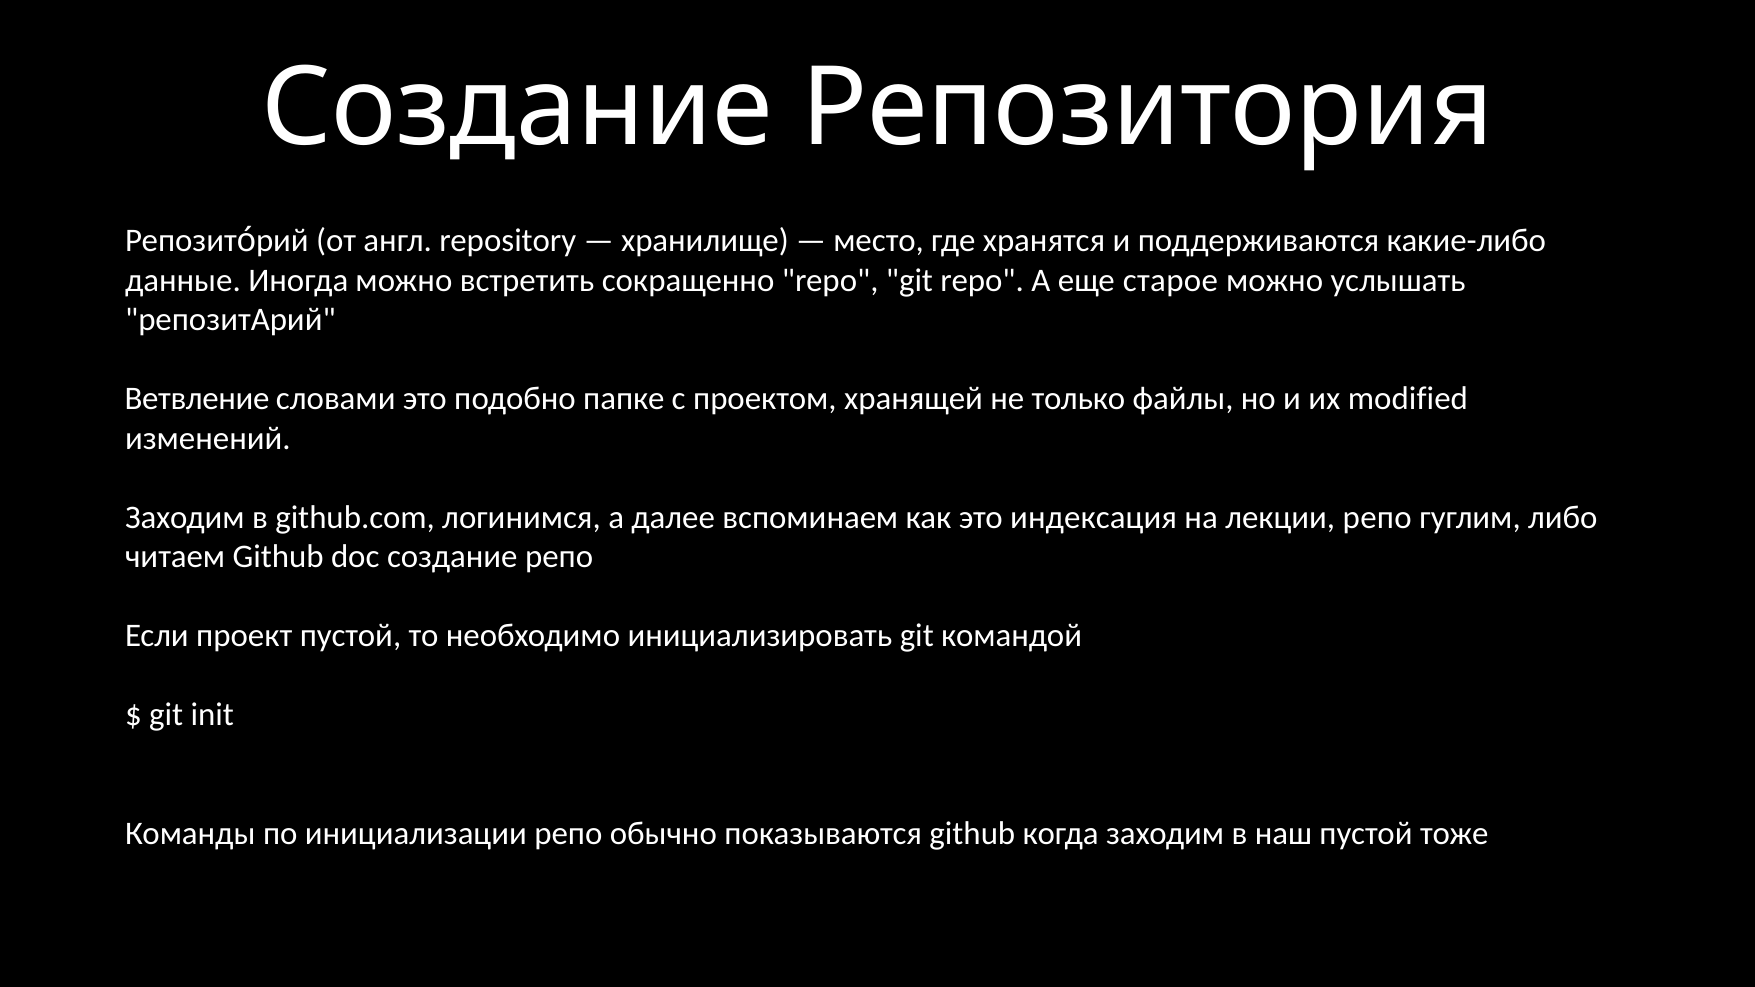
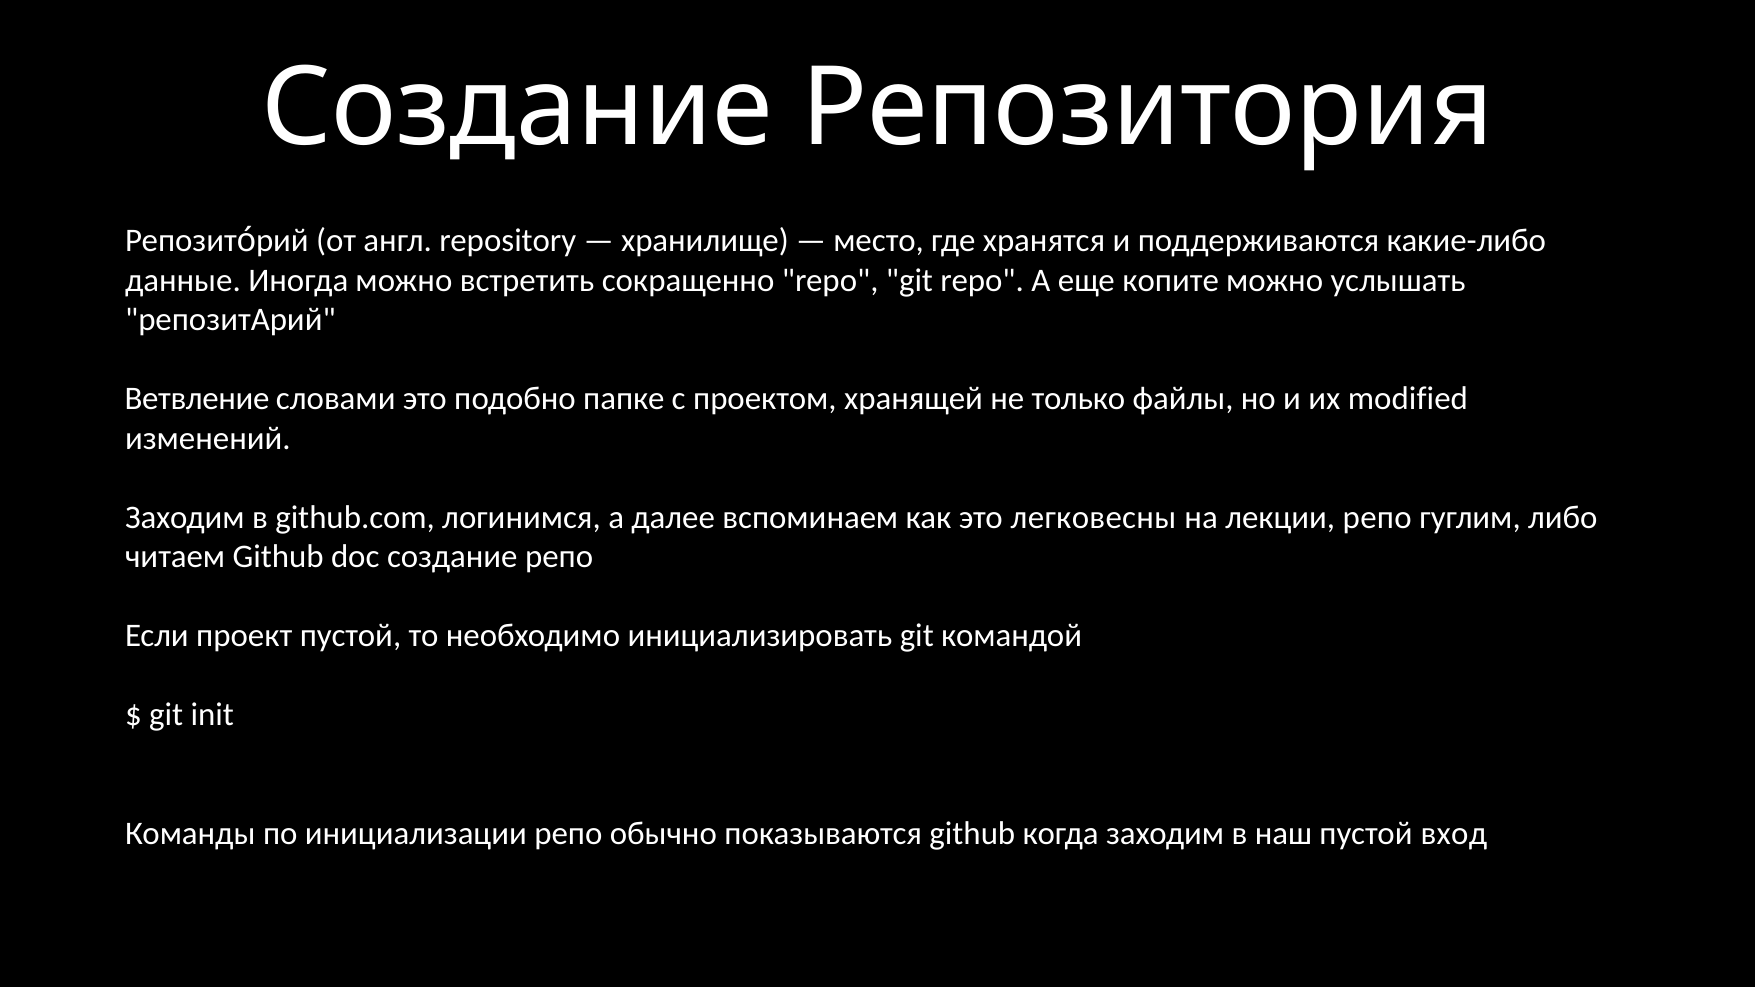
старое: старое -> копите
индексация: индексация -> легковесны
тоже: тоже -> вход
